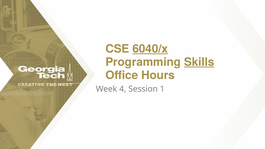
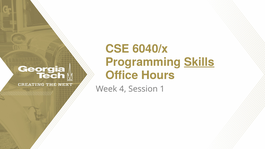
6040/x underline: present -> none
